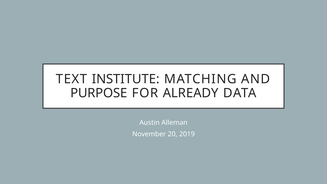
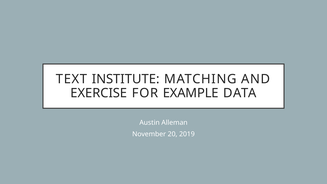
PURPOSE: PURPOSE -> EXERCISE
ALREADY: ALREADY -> EXAMPLE
